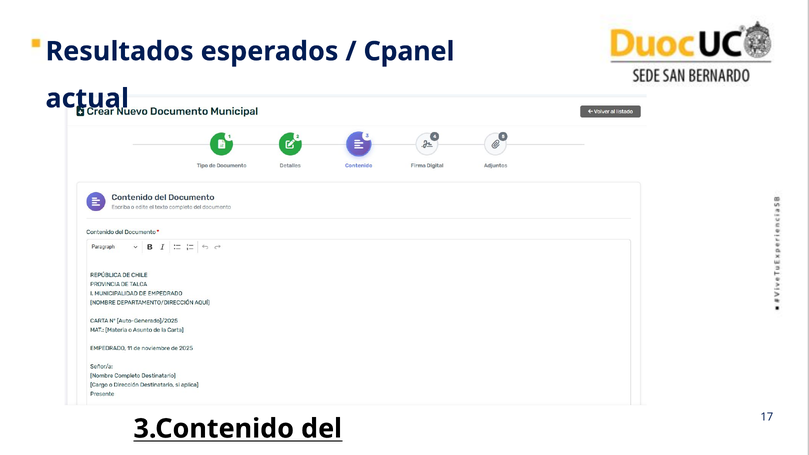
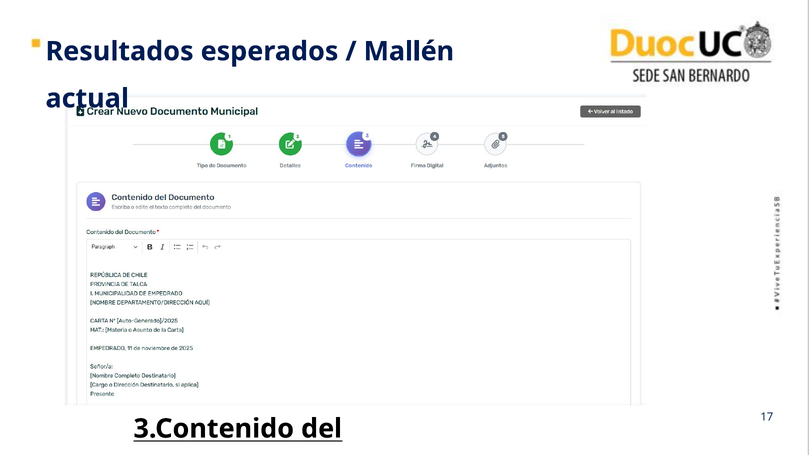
Cpanel: Cpanel -> Mallén
